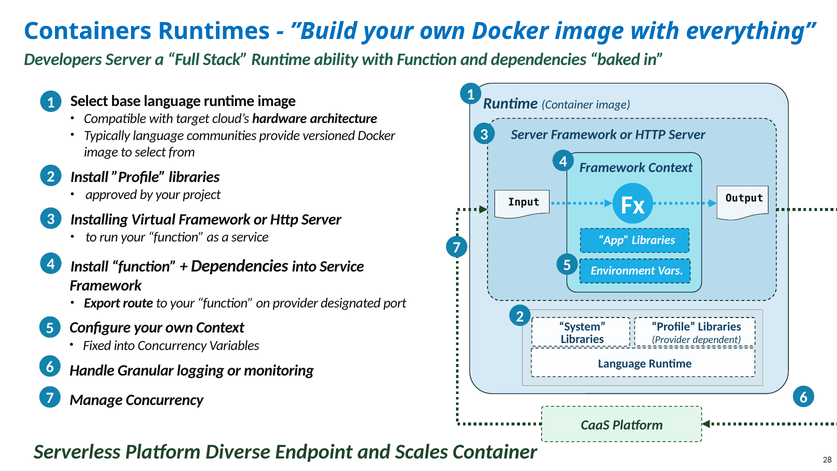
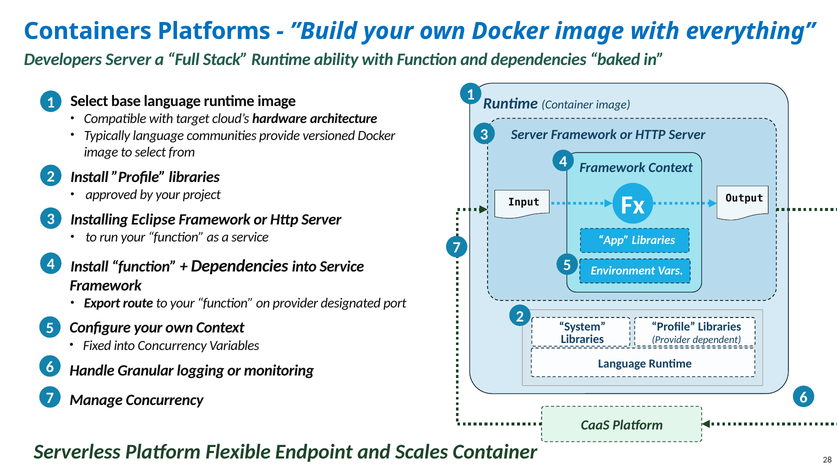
Runtimes: Runtimes -> Platforms
Virtual: Virtual -> Eclipse
Diverse: Diverse -> Flexible
